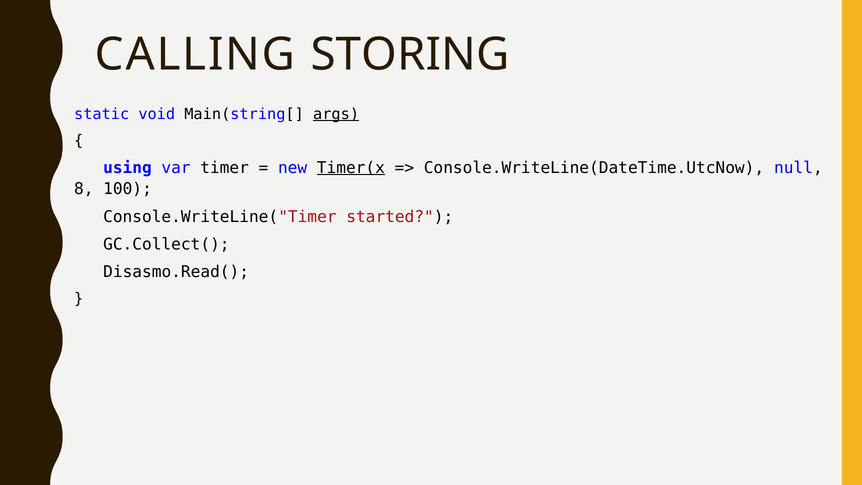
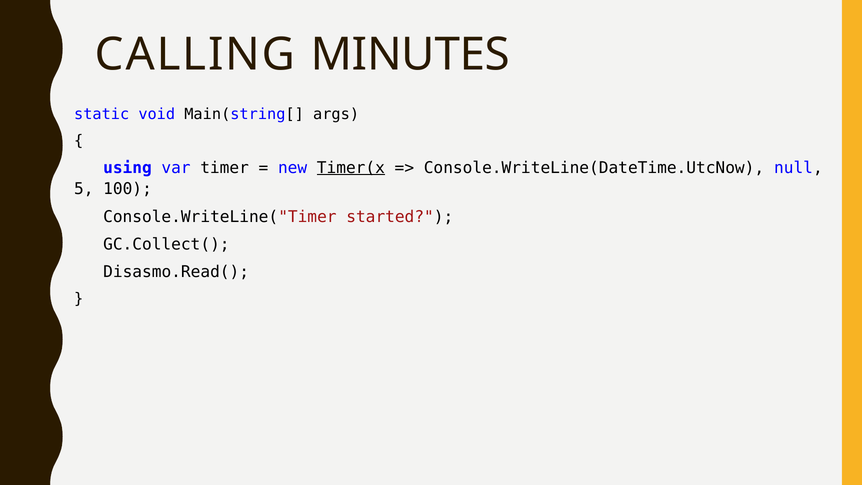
STORING: STORING -> MINUTES
args underline: present -> none
8: 8 -> 5
